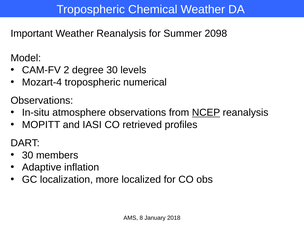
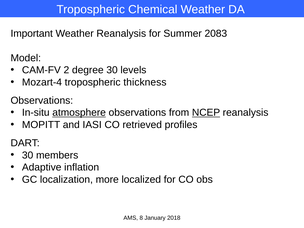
2098: 2098 -> 2083
numerical: numerical -> thickness
atmosphere underline: none -> present
